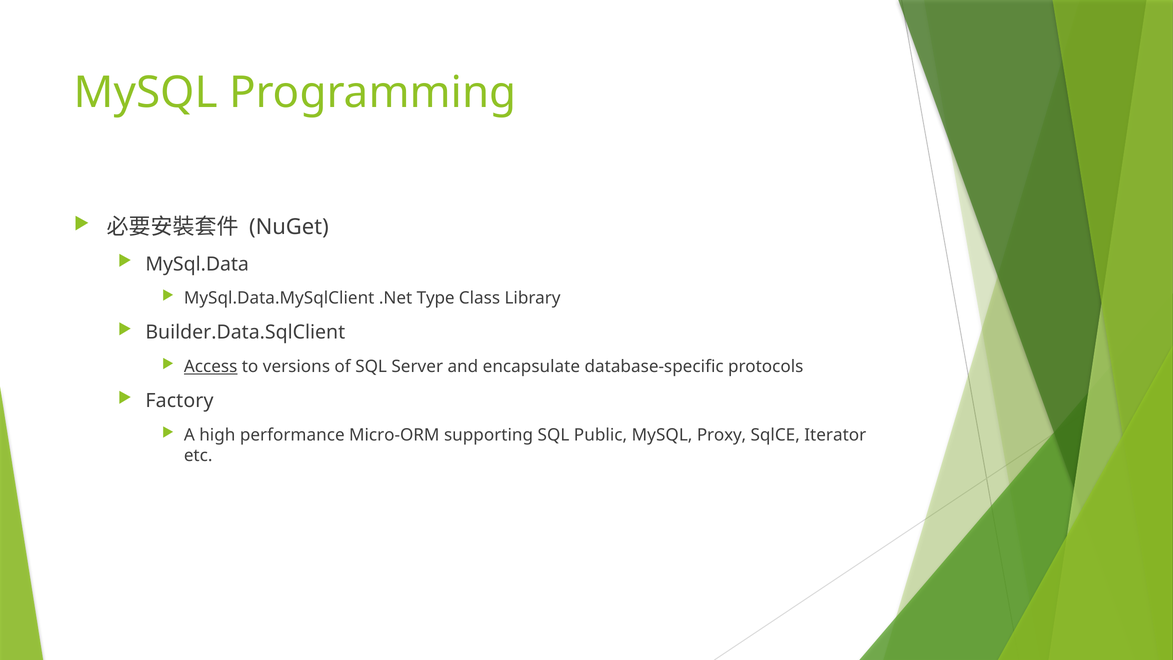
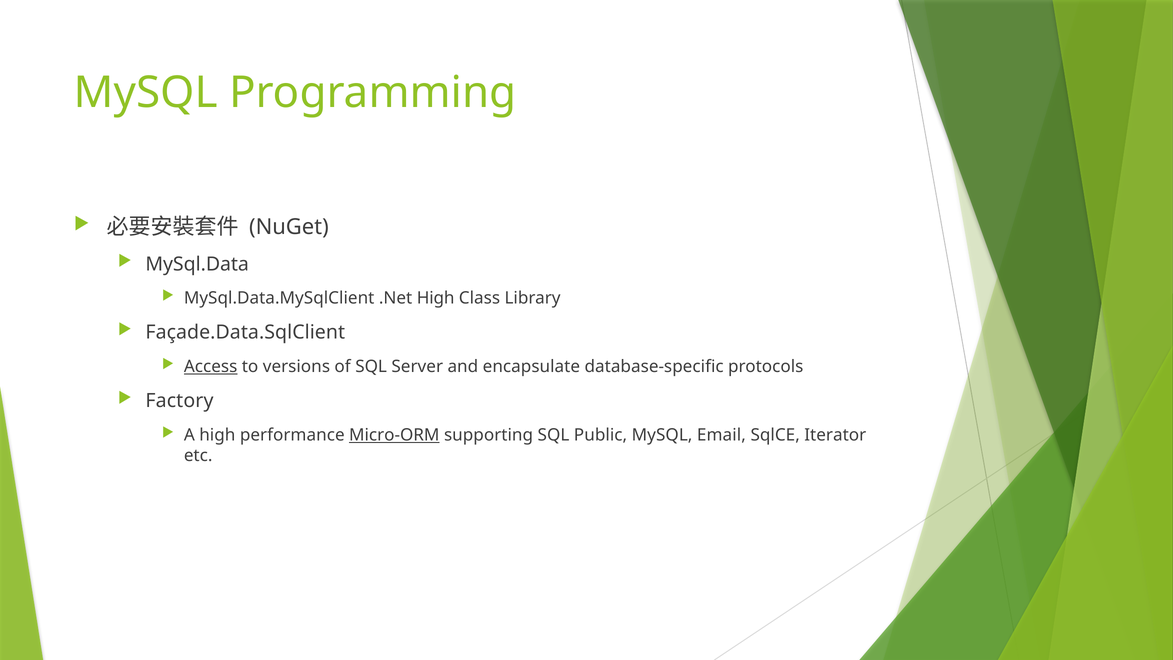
.Net Type: Type -> High
Builder.Data.SqlClient: Builder.Data.SqlClient -> Façade.Data.SqlClient
Micro-ORM underline: none -> present
Proxy: Proxy -> Email
